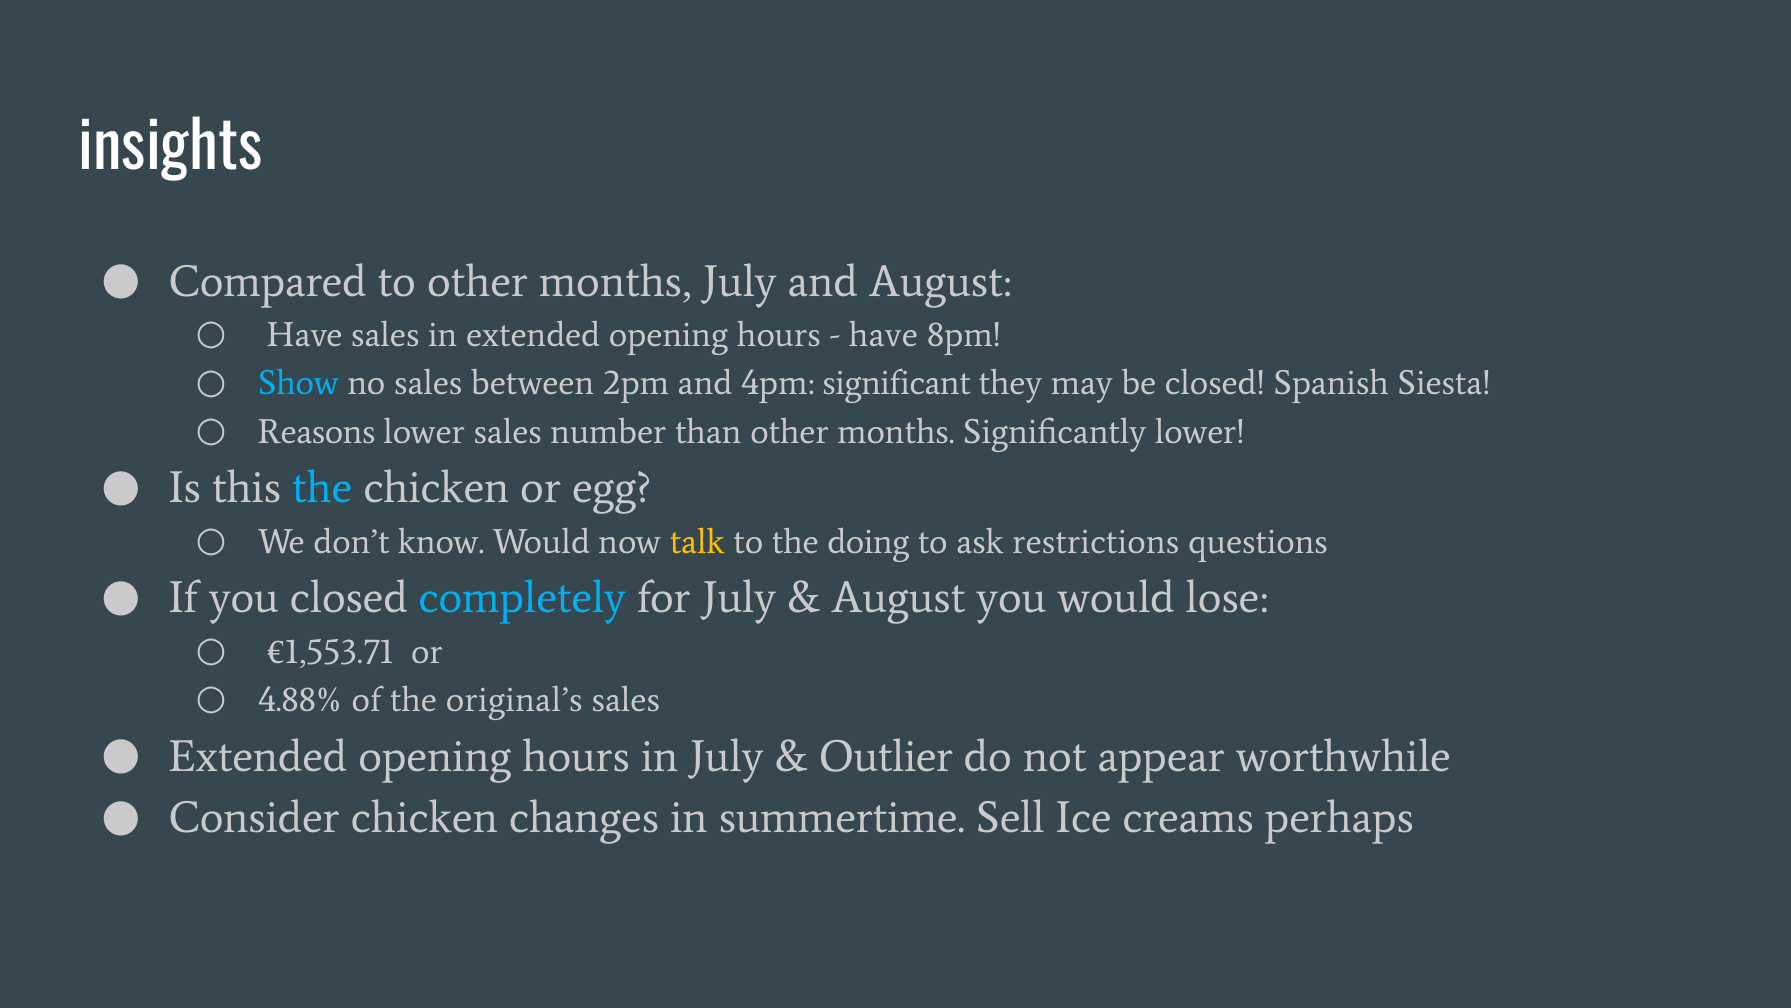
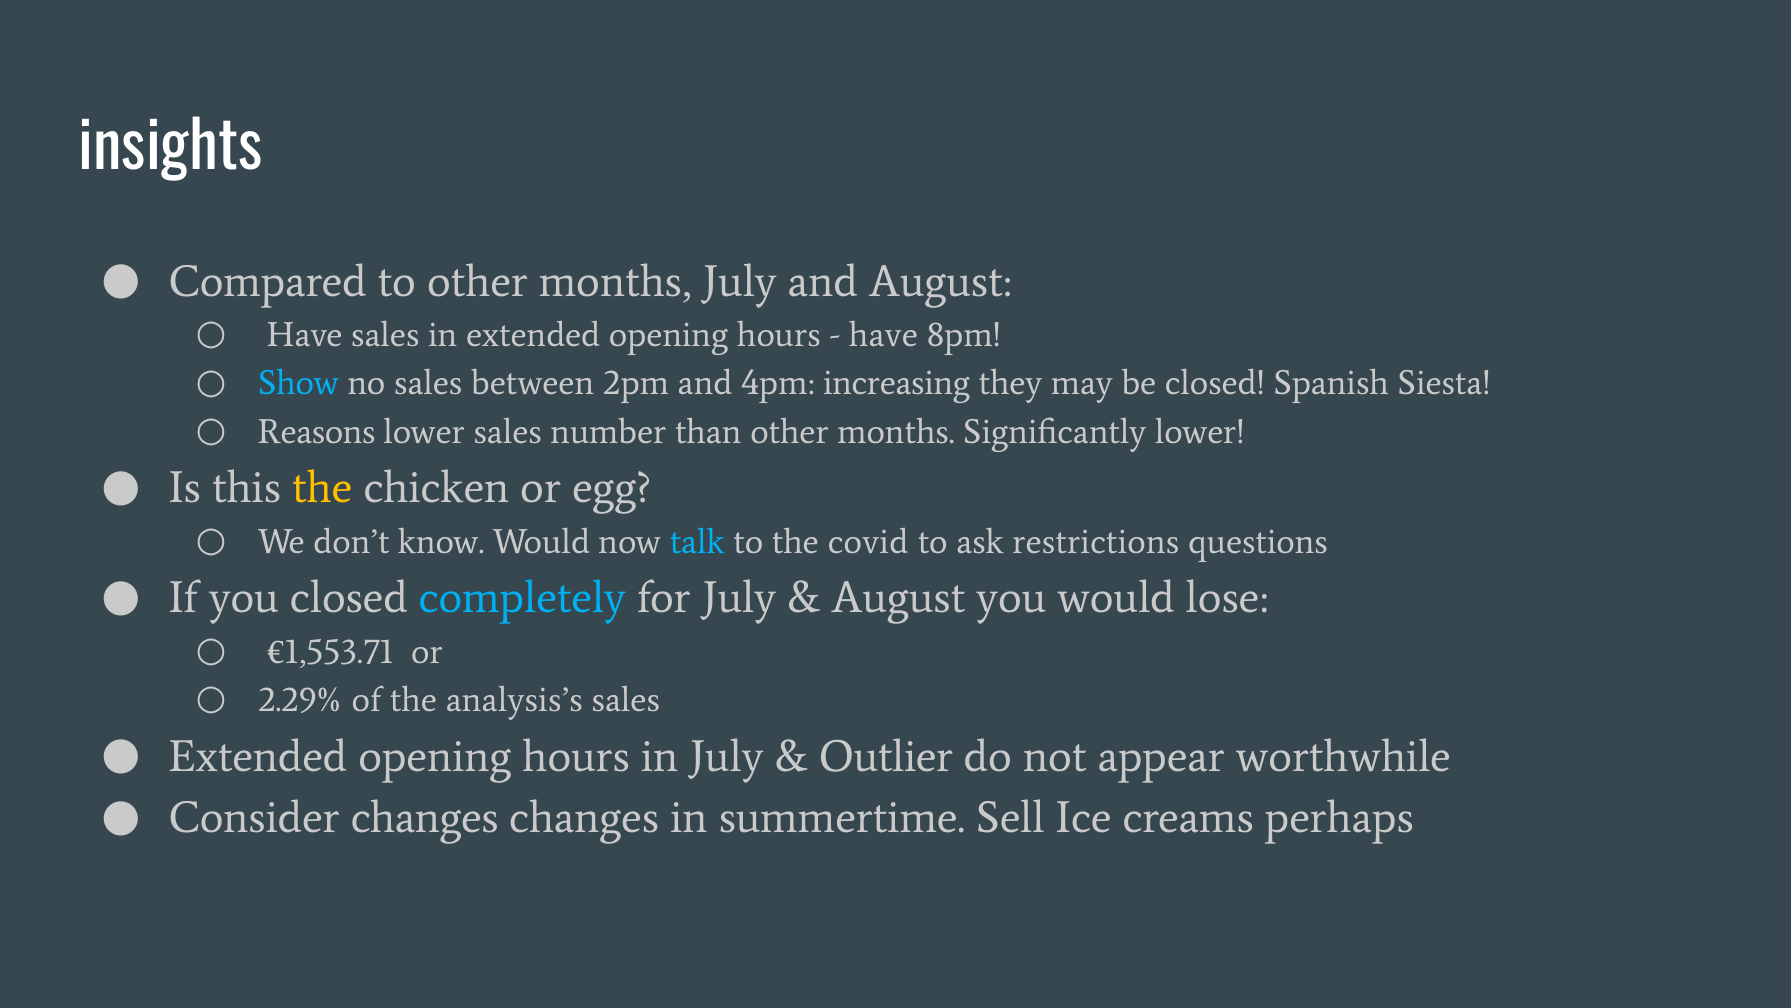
significant: significant -> increasing
the at (322, 488) colour: light blue -> yellow
talk colour: yellow -> light blue
doing: doing -> covid
4.88%: 4.88% -> 2.29%
original’s: original’s -> analysis’s
Consider chicken: chicken -> changes
